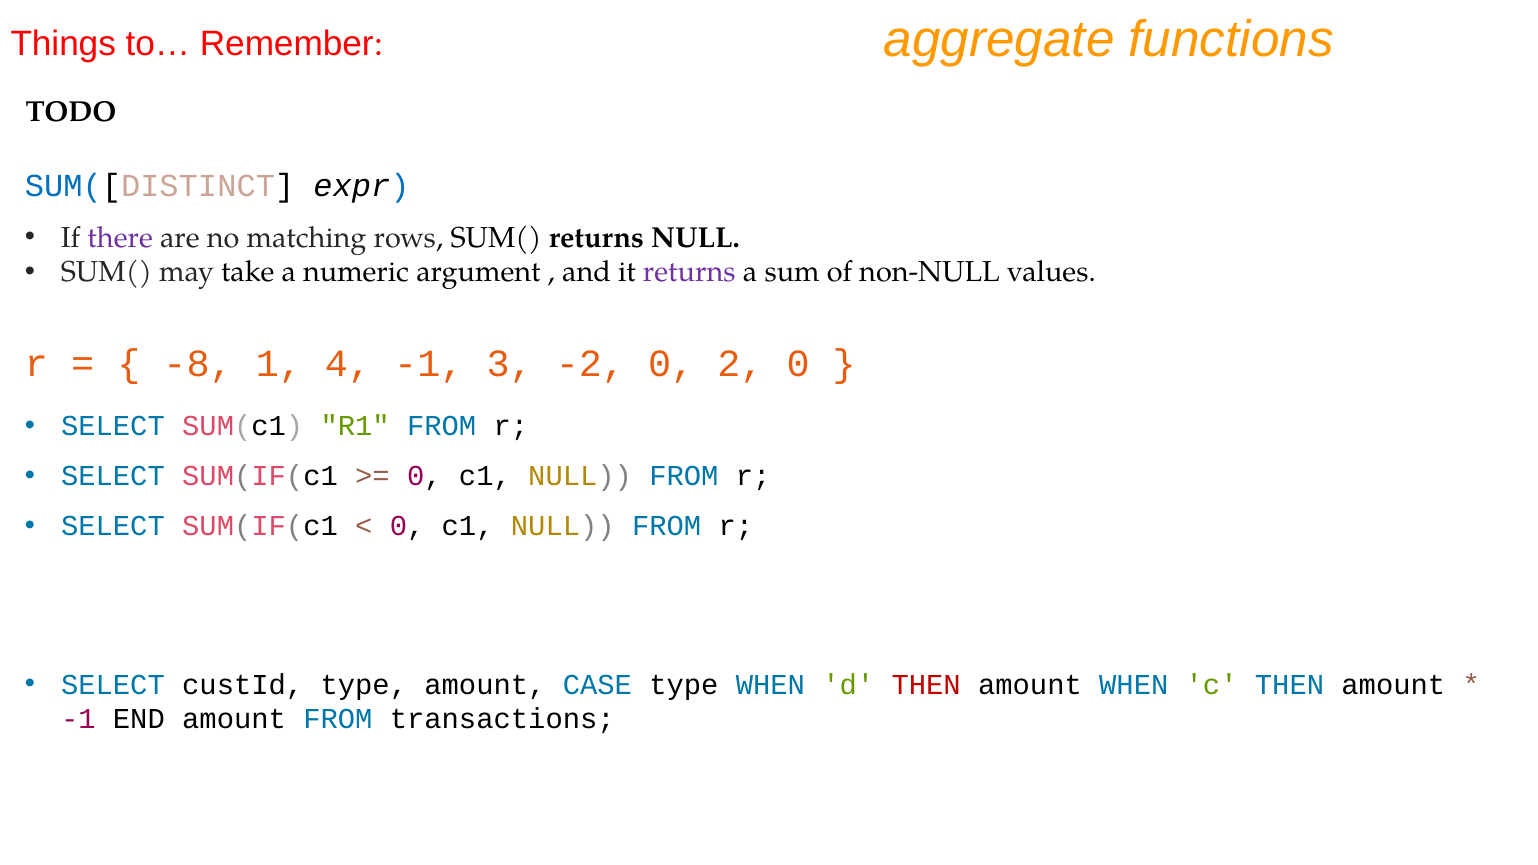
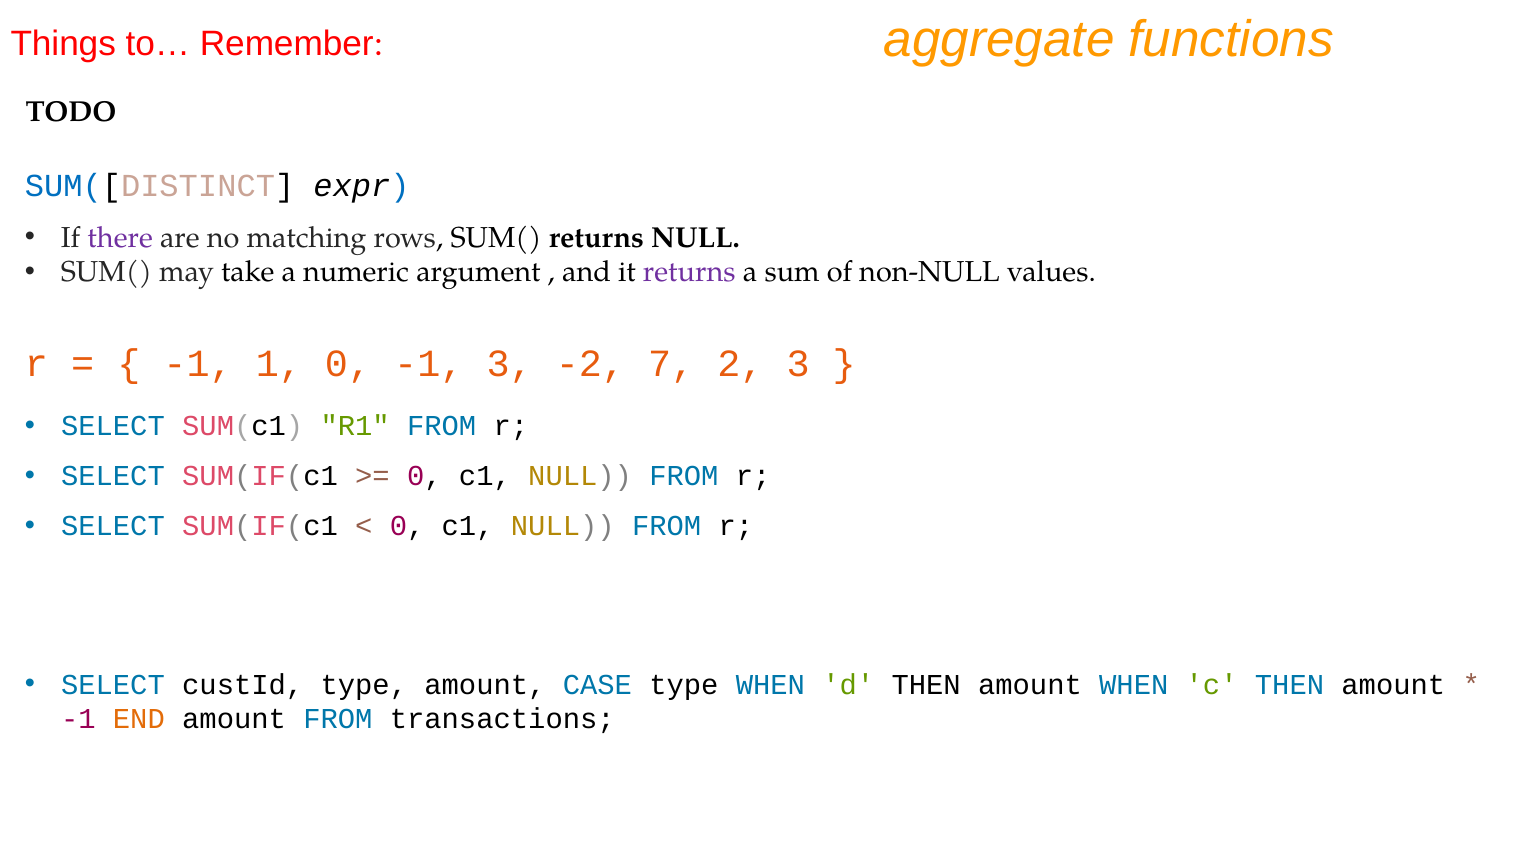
-8 at (198, 364): -8 -> -1
1 4: 4 -> 0
-2 0: 0 -> 7
2 0: 0 -> 3
THEN at (926, 685) colour: red -> black
END colour: black -> orange
